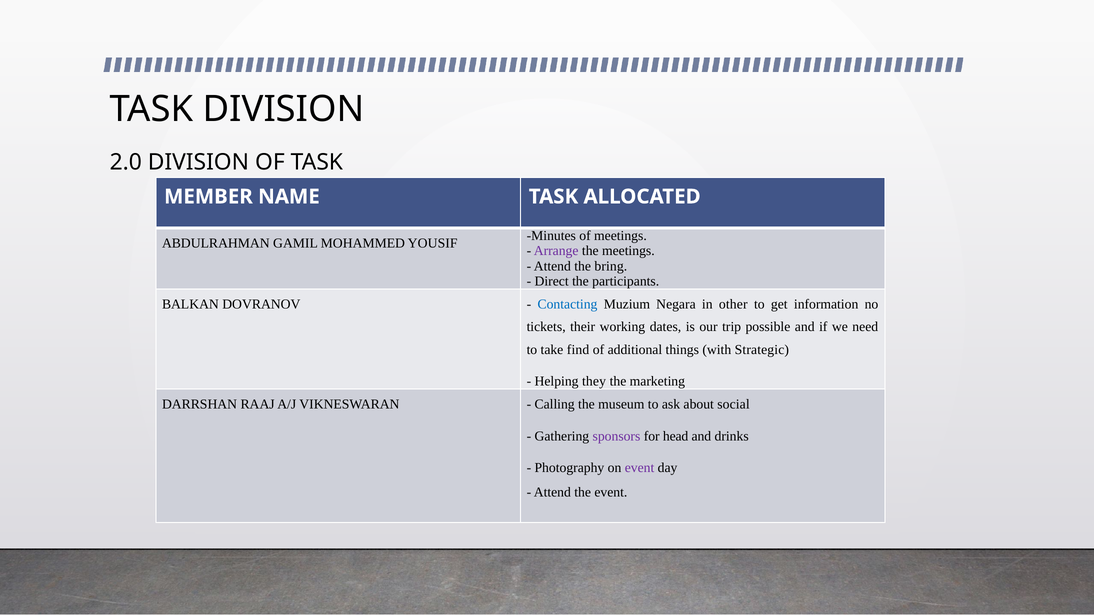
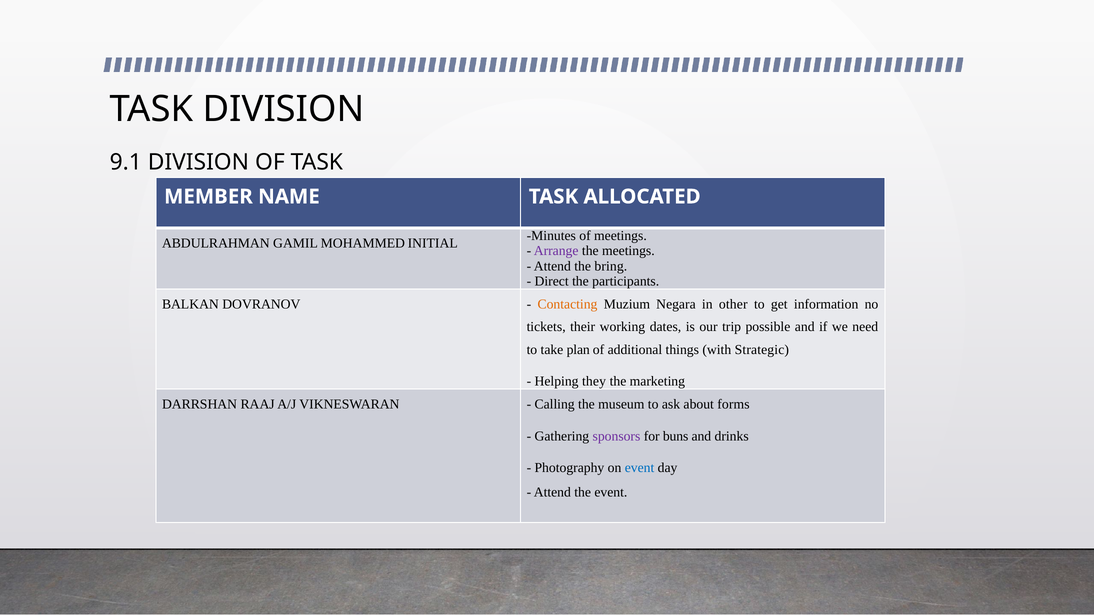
2.0: 2.0 -> 9.1
YOUSIF: YOUSIF -> INITIAL
Contacting colour: blue -> orange
find: find -> plan
social: social -> forms
head: head -> buns
event at (640, 468) colour: purple -> blue
